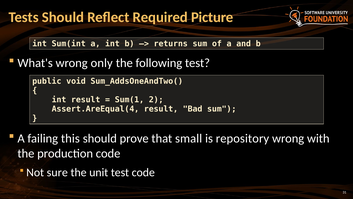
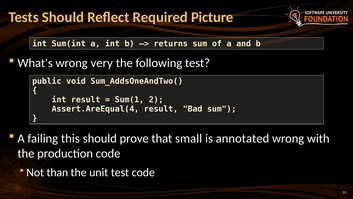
only: only -> very
repository: repository -> annotated
sure: sure -> than
